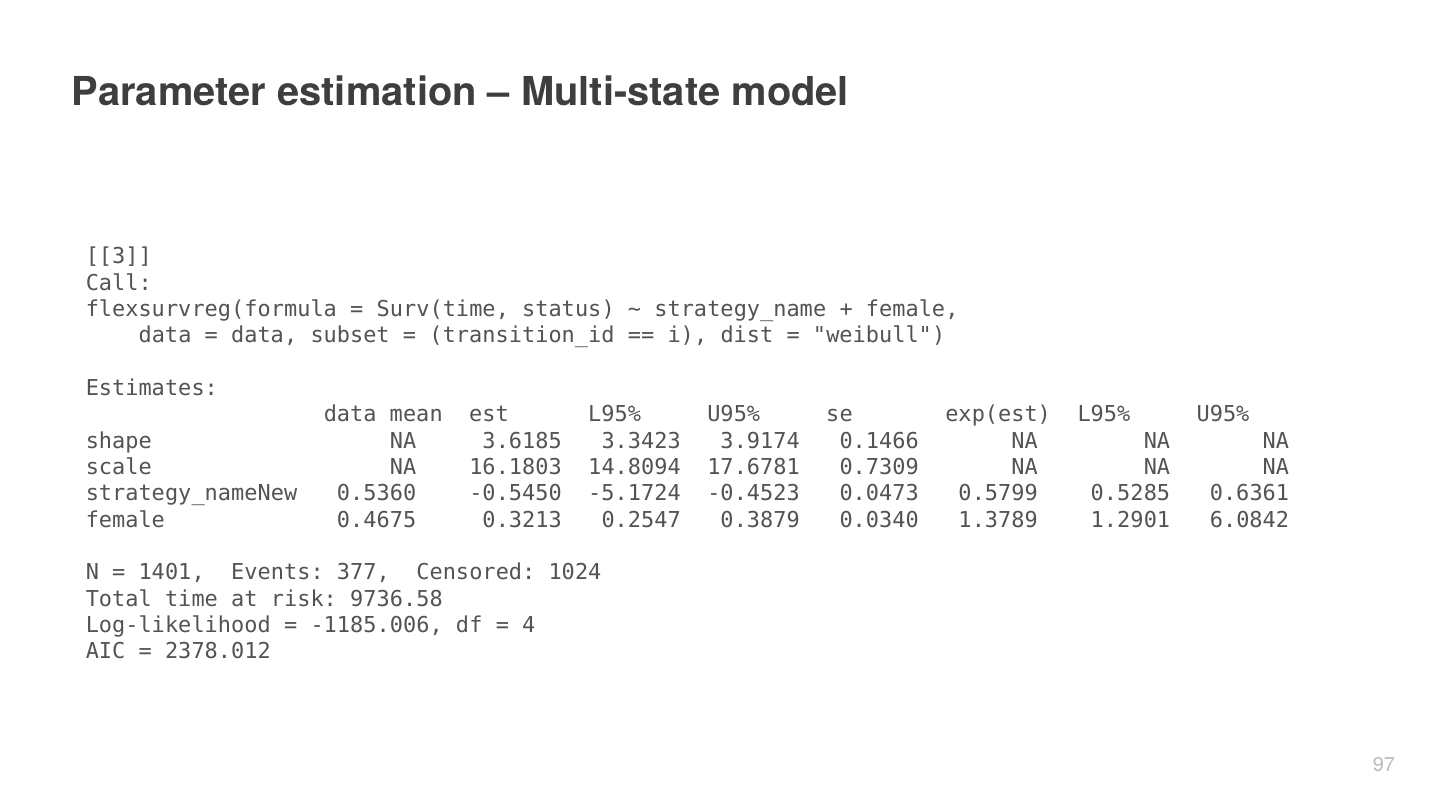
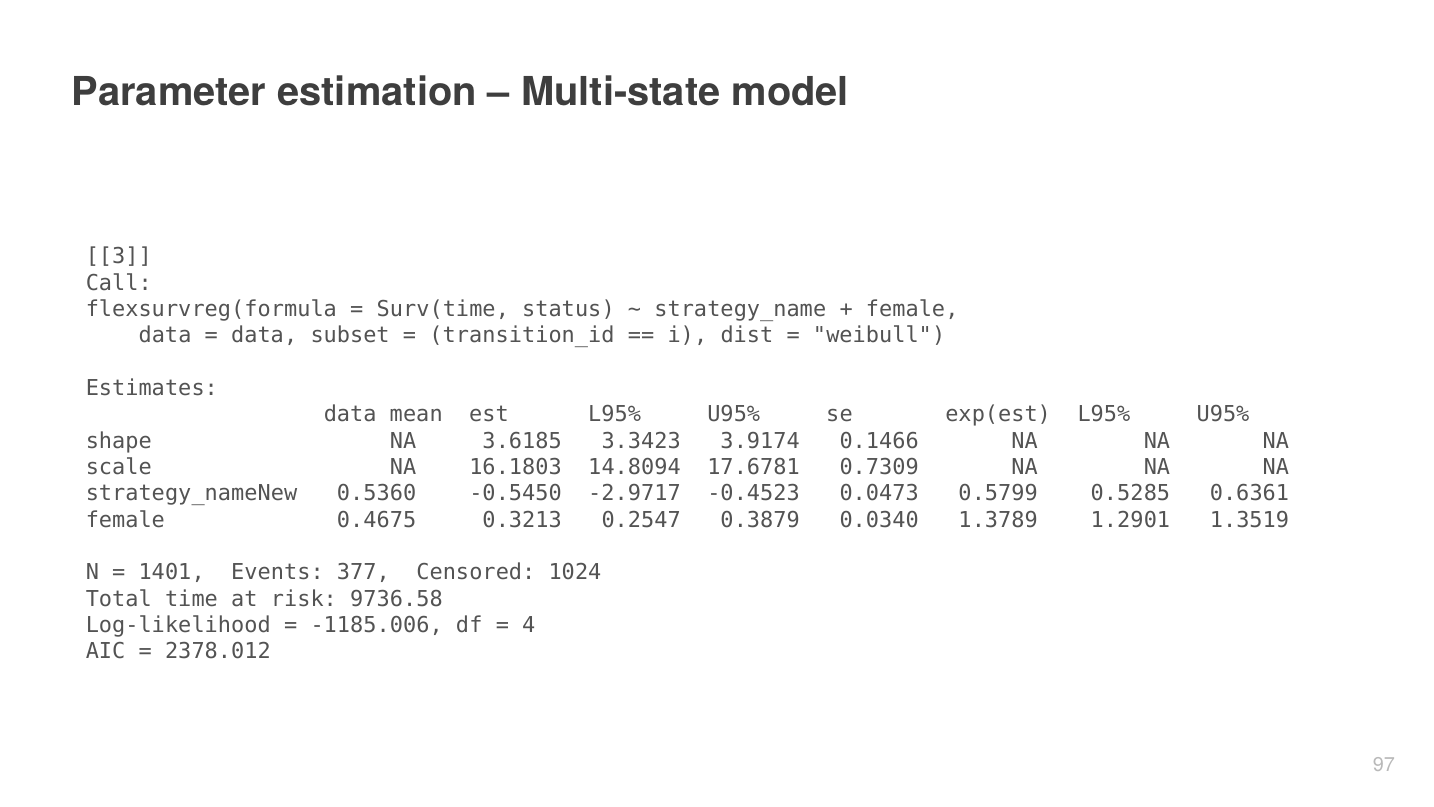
-5.1724: -5.1724 -> -2.9717
6.0842: 6.0842 -> 1.3519
